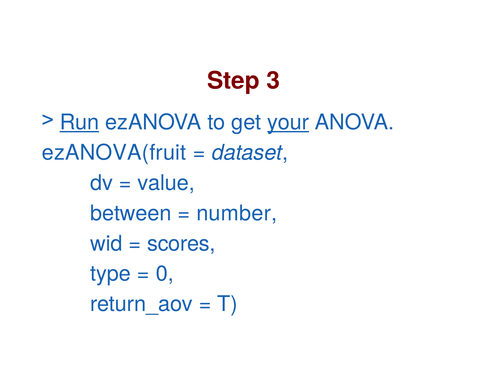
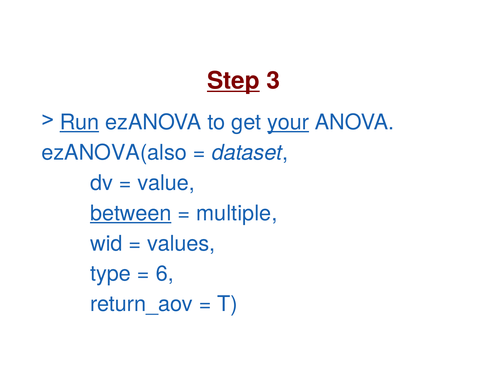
Step underline: none -> present
ezANOVA(fruit: ezANOVA(fruit -> ezANOVA(also
between underline: none -> present
number: number -> multiple
scores: scores -> values
0: 0 -> 6
